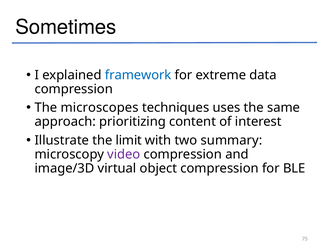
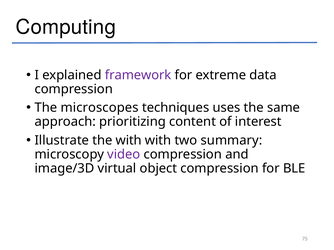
Sometimes: Sometimes -> Computing
framework colour: blue -> purple
the limit: limit -> with
